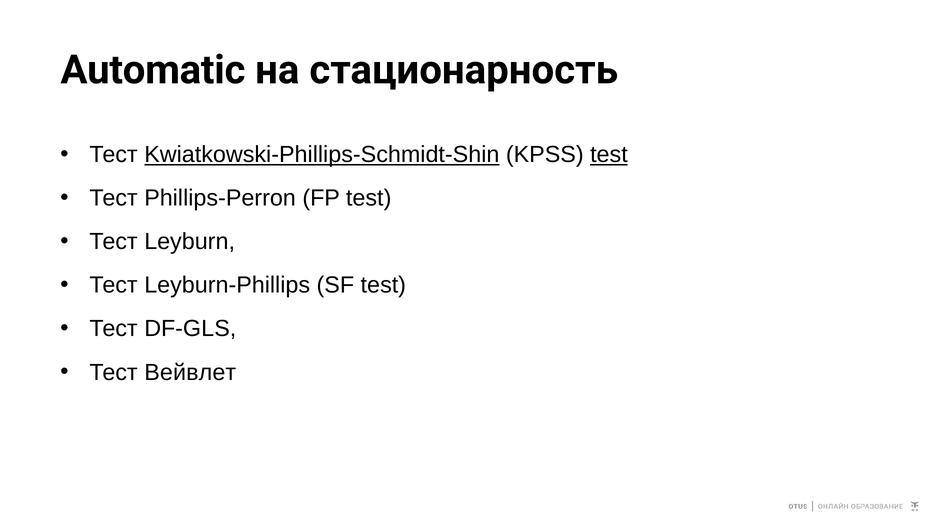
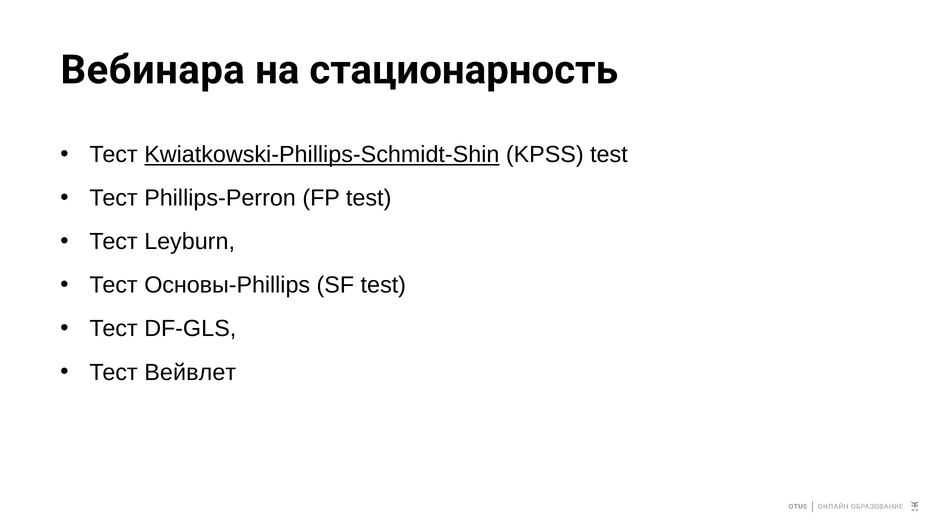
Automatic: Automatic -> Вебинара
test at (609, 155) underline: present -> none
Leyburn-Phillips: Leyburn-Phillips -> Основы-Phillips
